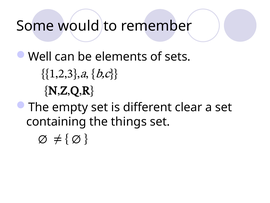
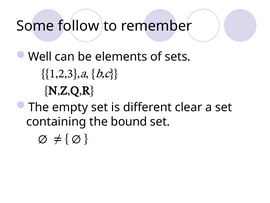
would: would -> follow
things: things -> bound
